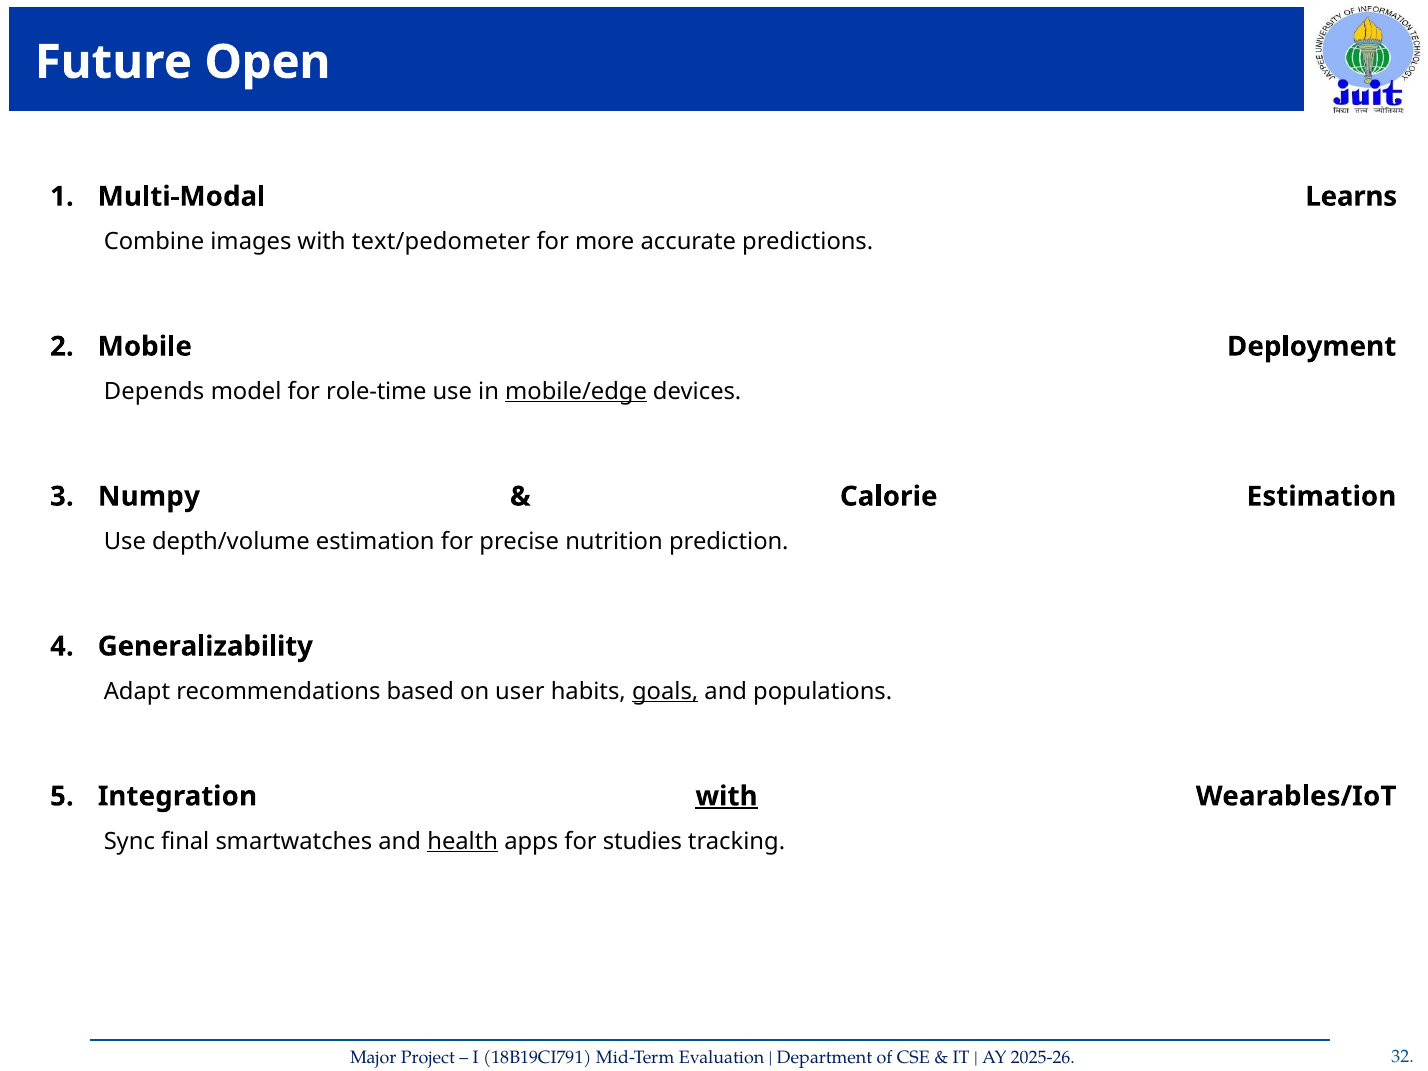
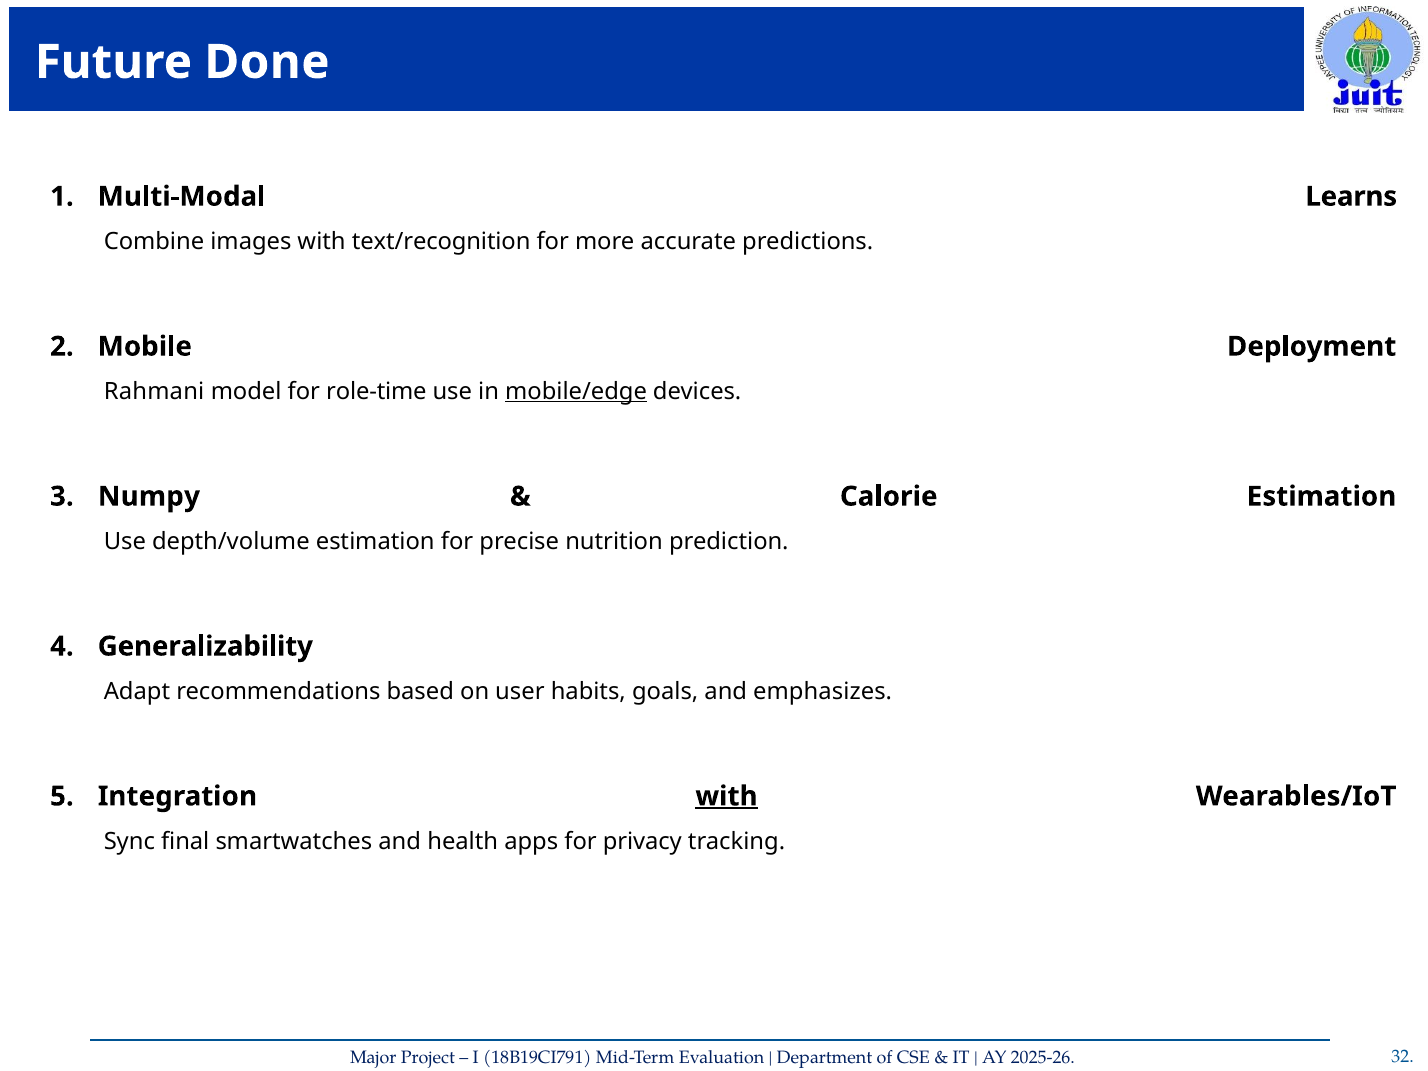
Open: Open -> Done
text/pedometer: text/pedometer -> text/recognition
Depends: Depends -> Rahmani
goals underline: present -> none
populations: populations -> emphasizes
health underline: present -> none
studies: studies -> privacy
